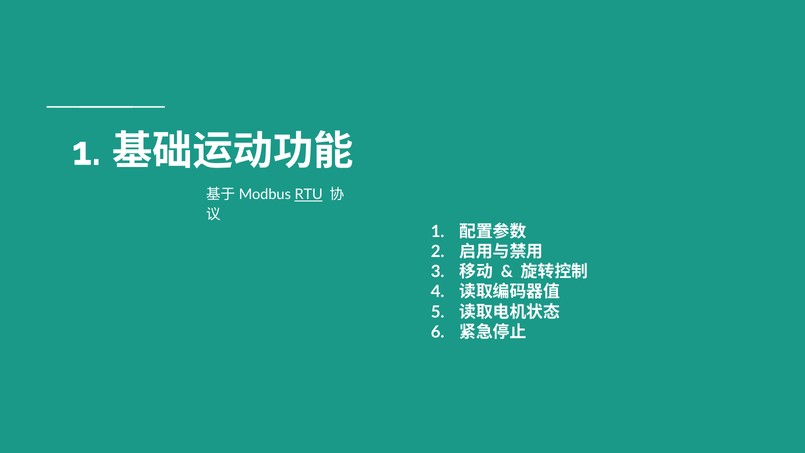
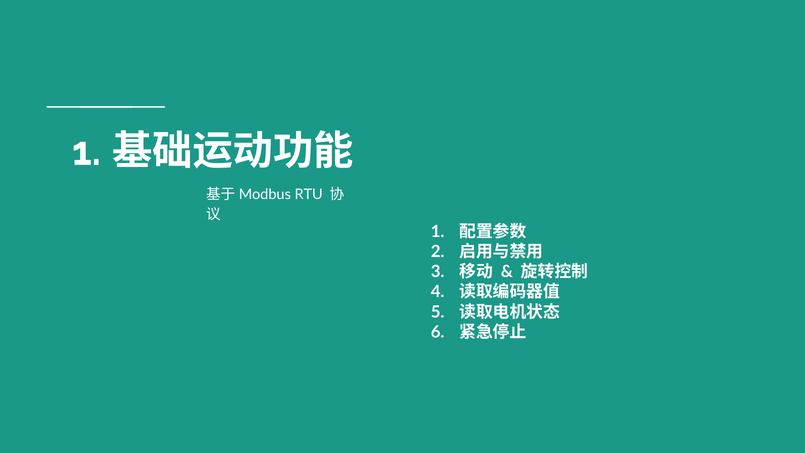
RTU underline: present -> none
